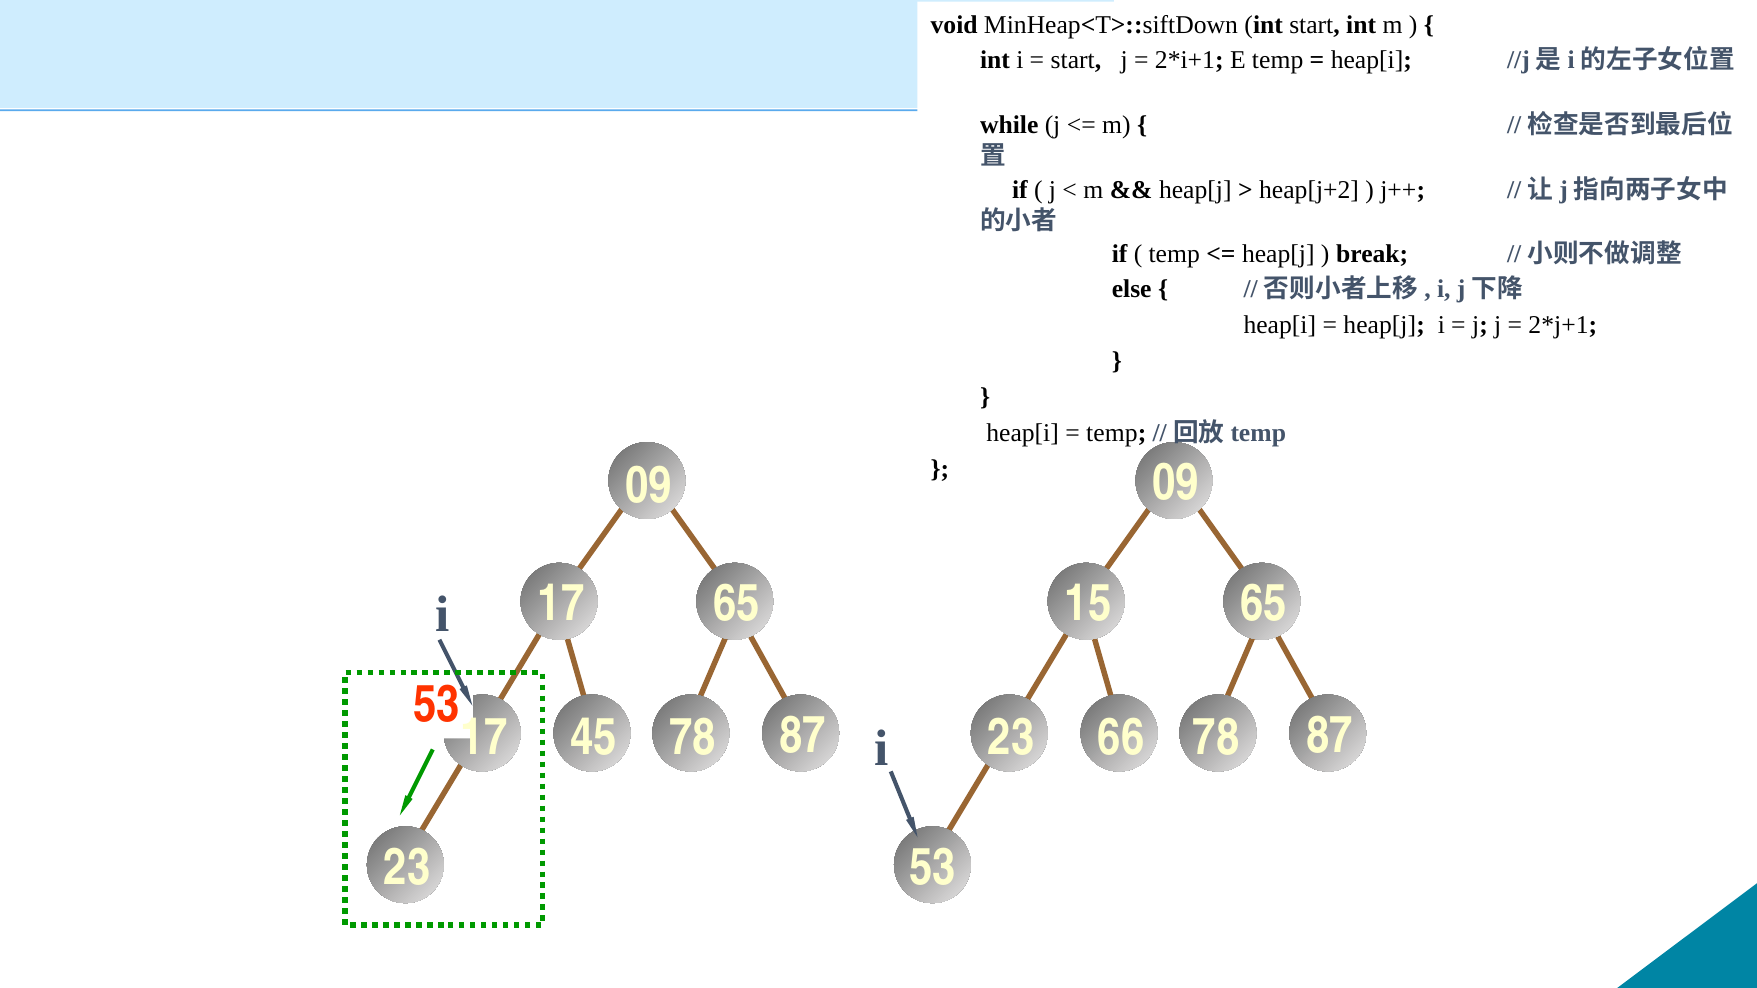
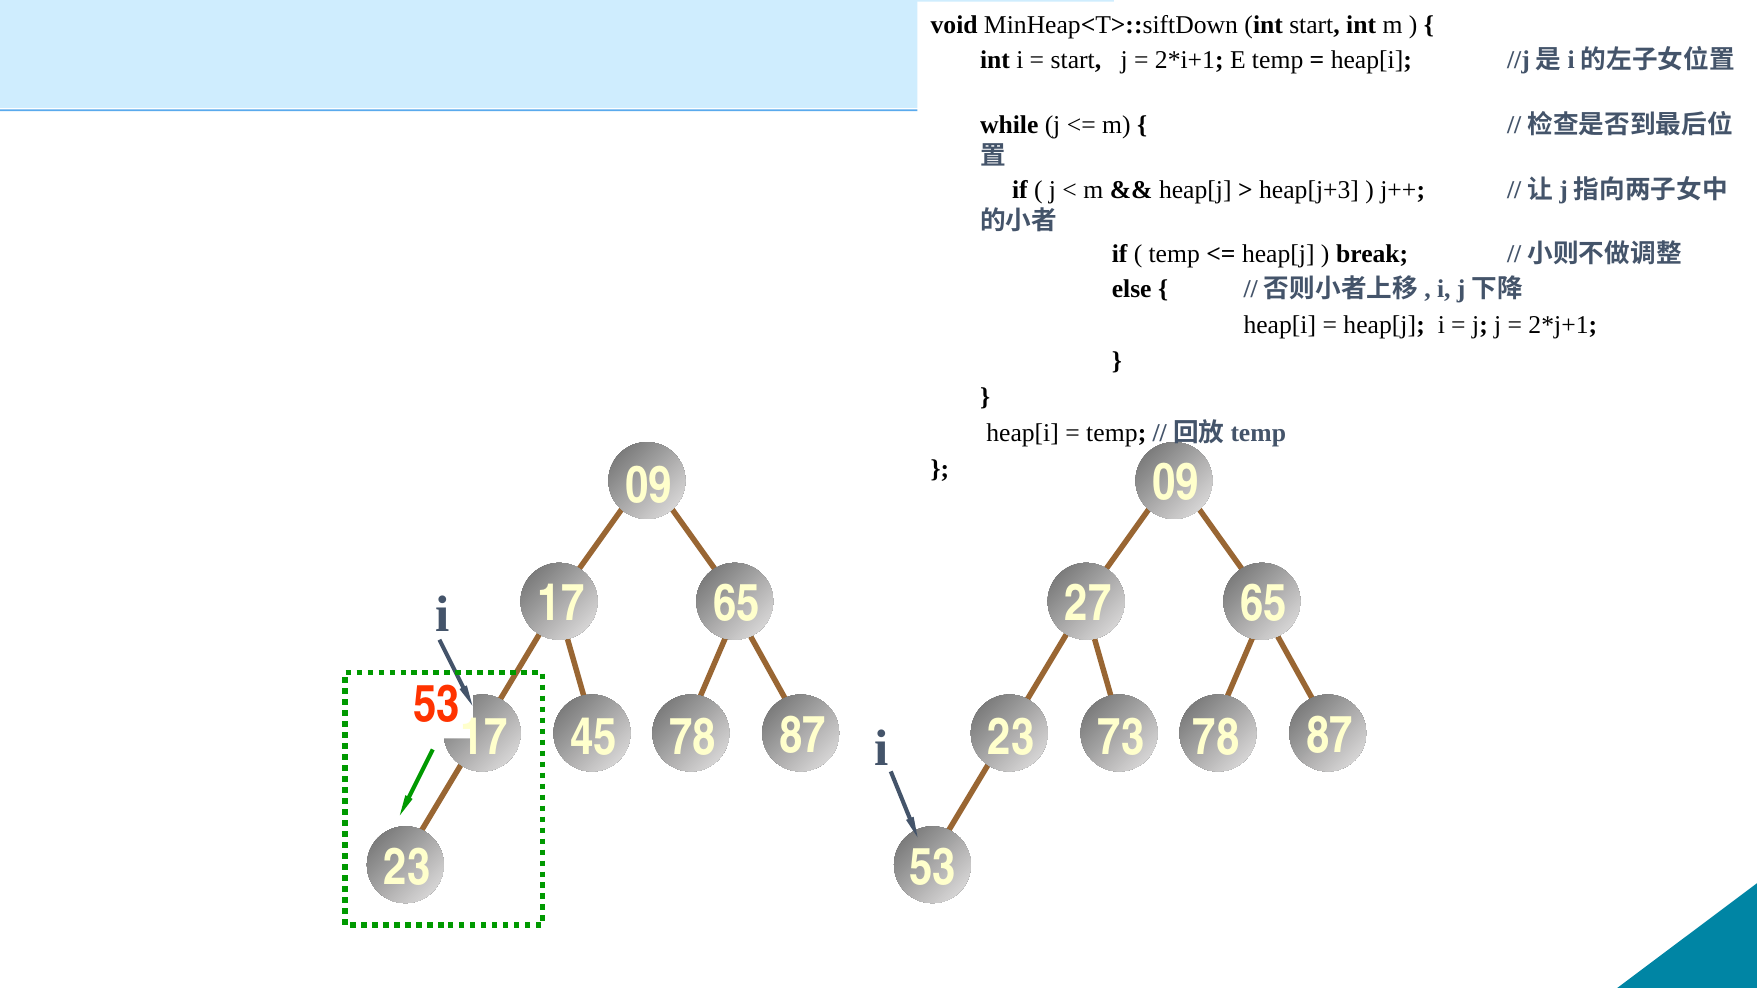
heap[j+2: heap[j+2 -> heap[j+3
15: 15 -> 27
66: 66 -> 73
